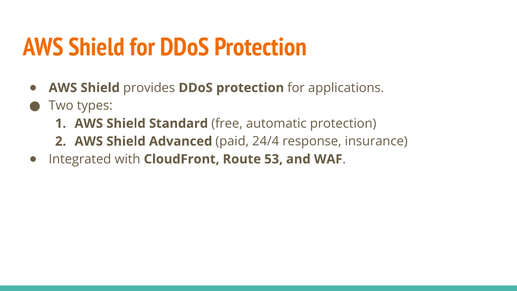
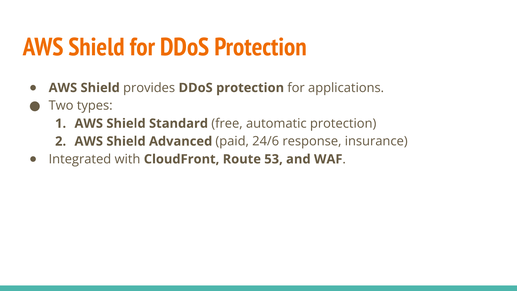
24/4: 24/4 -> 24/6
